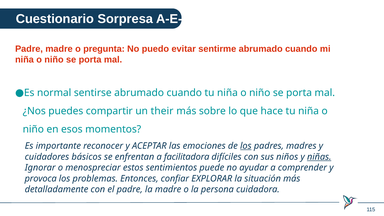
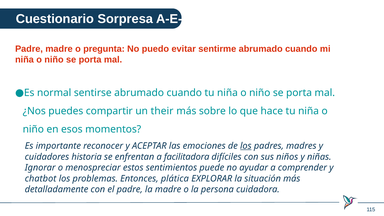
básicos: básicos -> historia
niñas underline: present -> none
provoca: provoca -> chatbot
confiar: confiar -> plática
